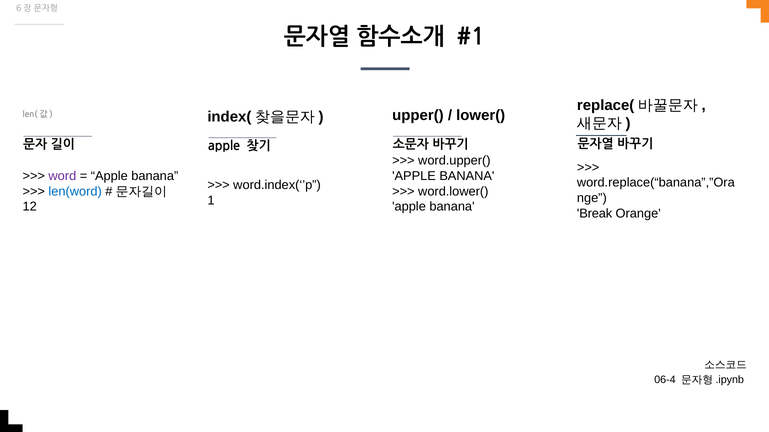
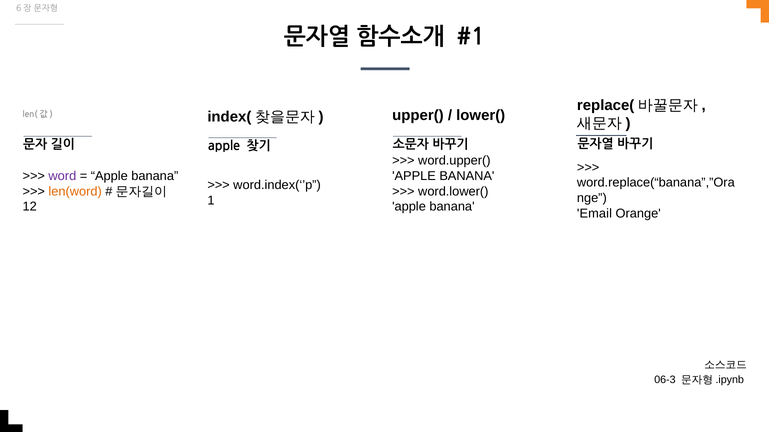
len(word colour: blue -> orange
Break: Break -> Email
06-4: 06-4 -> 06-3
